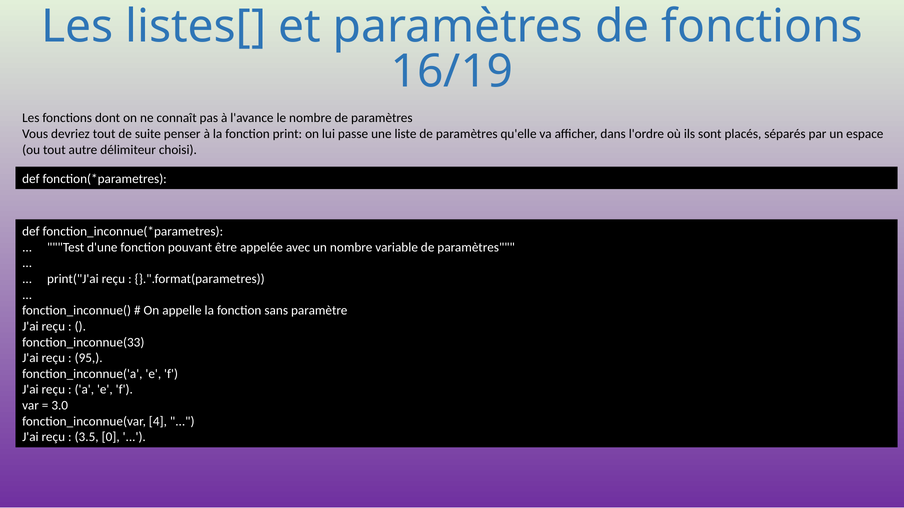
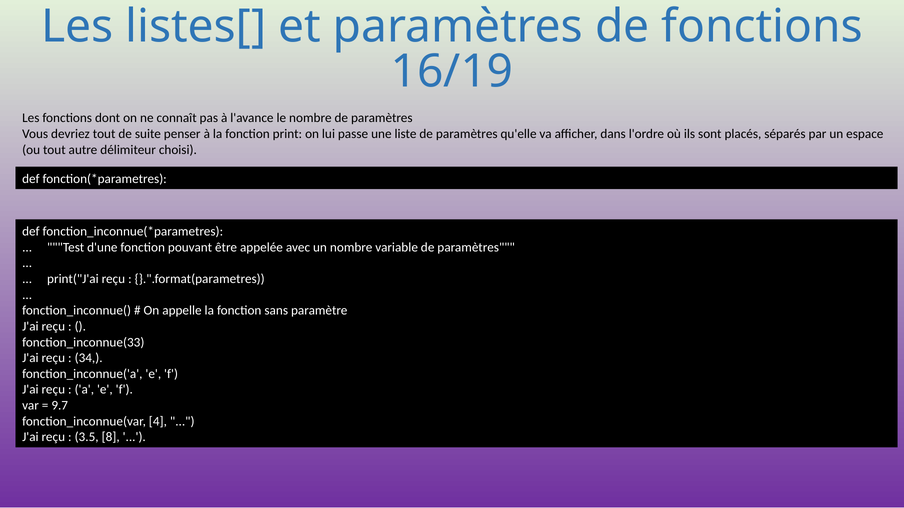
95: 95 -> 34
3.0: 3.0 -> 9.7
0: 0 -> 8
